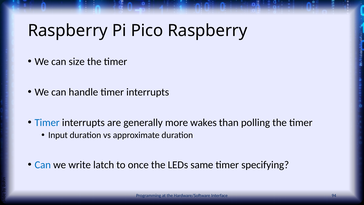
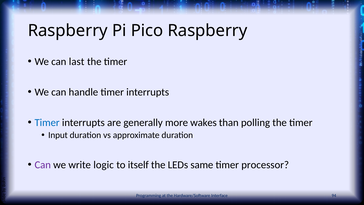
size: size -> last
Can at (43, 165) colour: blue -> purple
latch: latch -> logic
once: once -> itself
specifying: specifying -> processor
